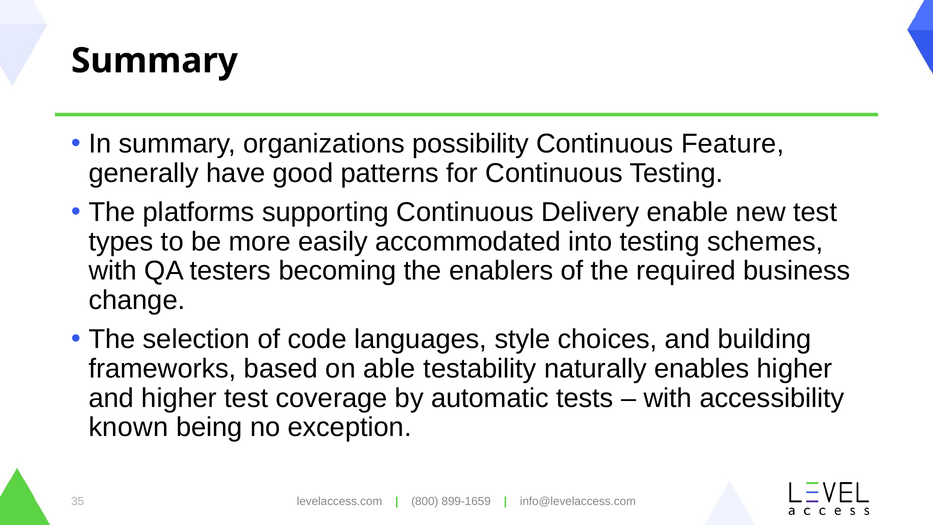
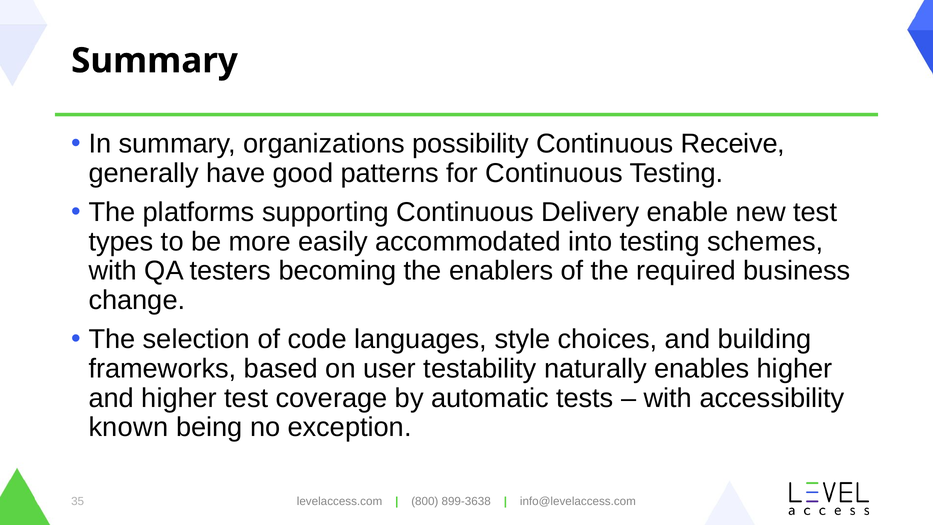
Feature: Feature -> Receive
able: able -> user
899-1659: 899-1659 -> 899-3638
